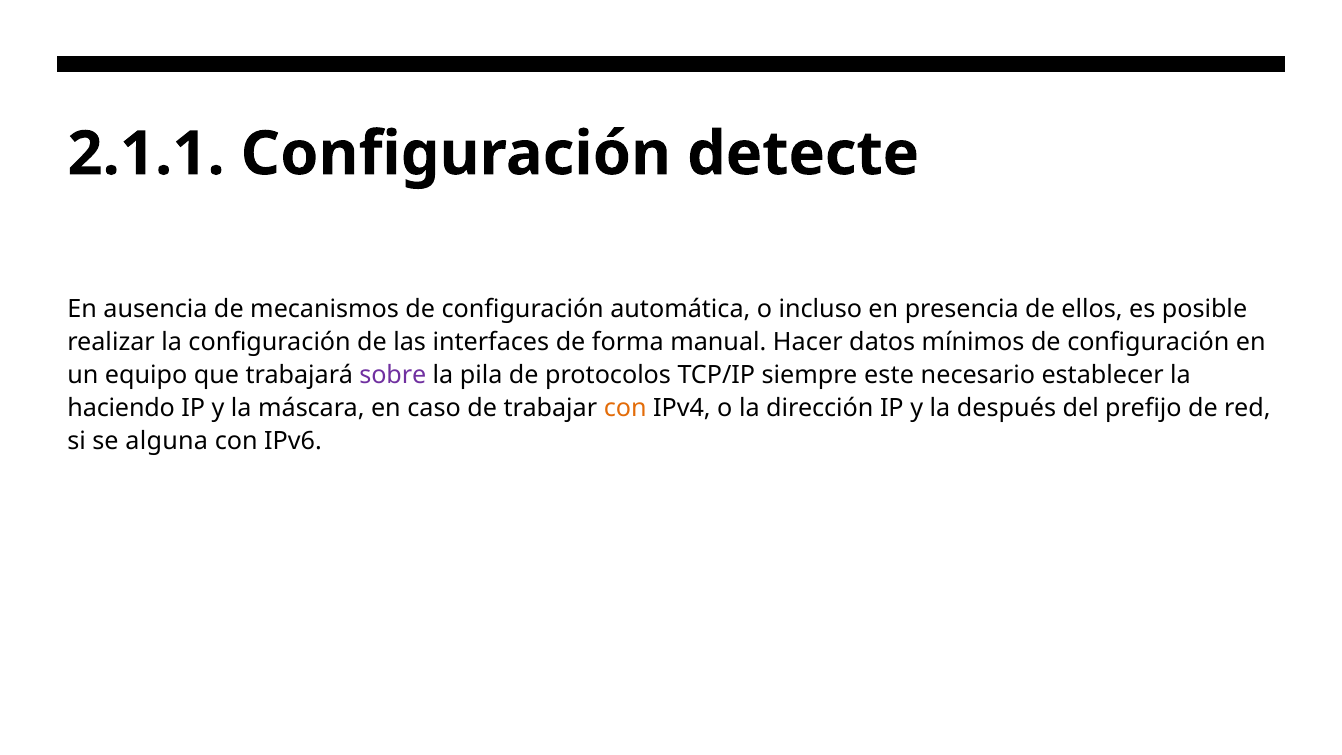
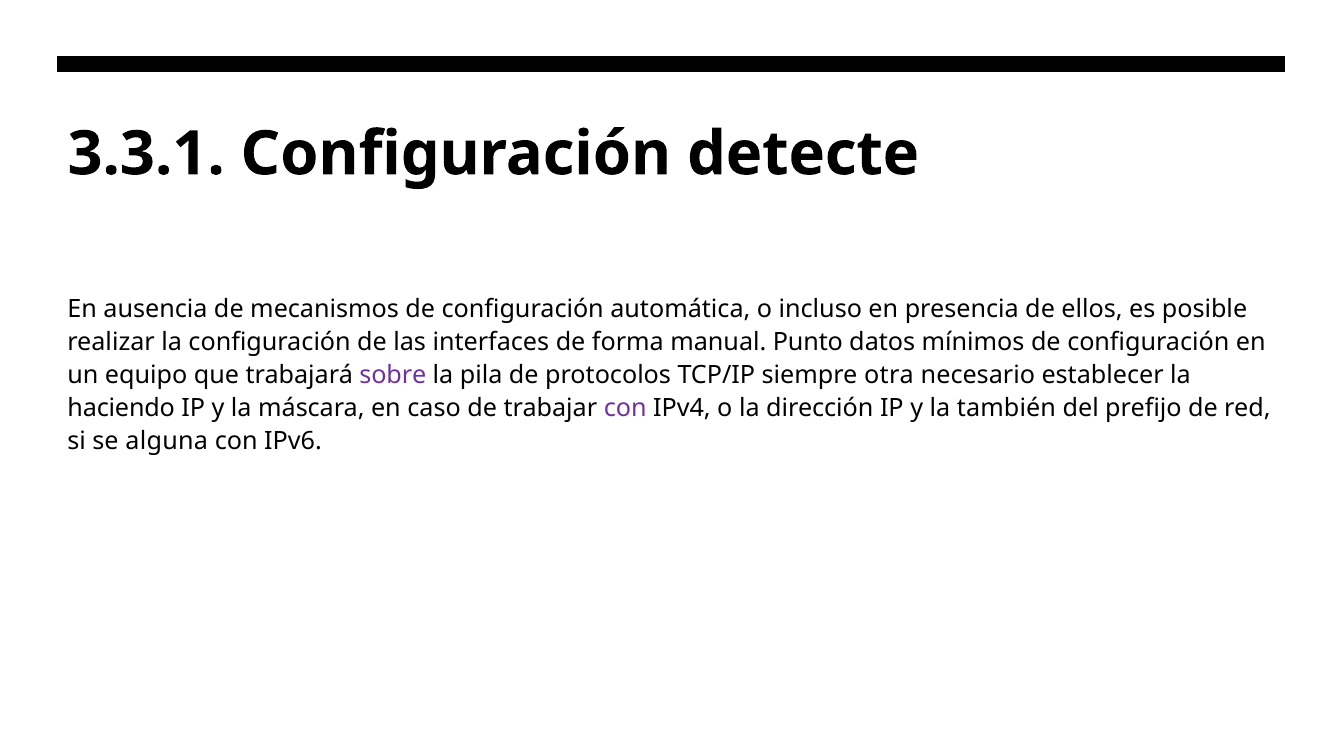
2.1.1: 2.1.1 -> 3.3.1
Hacer: Hacer -> Punto
este: este -> otra
con at (625, 408) colour: orange -> purple
después: después -> también
